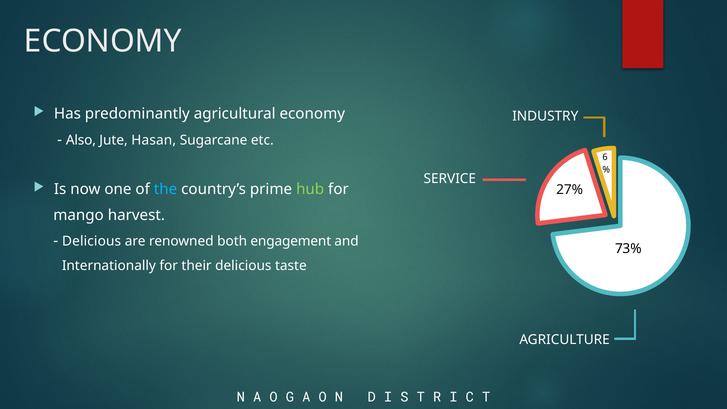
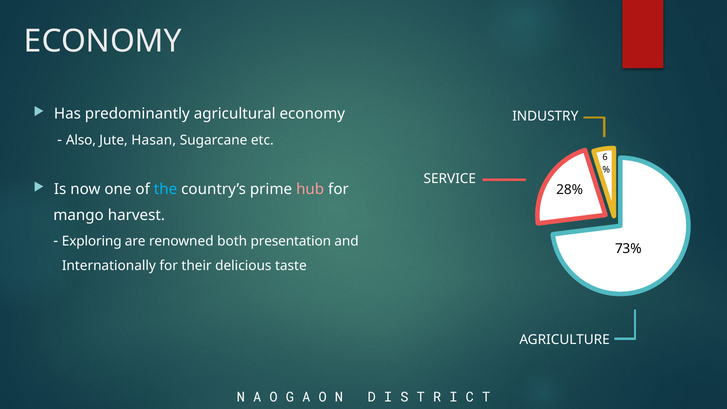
hub colour: light green -> pink
27%: 27% -> 28%
Delicious at (92, 241): Delicious -> Exploring
engagement: engagement -> presentation
